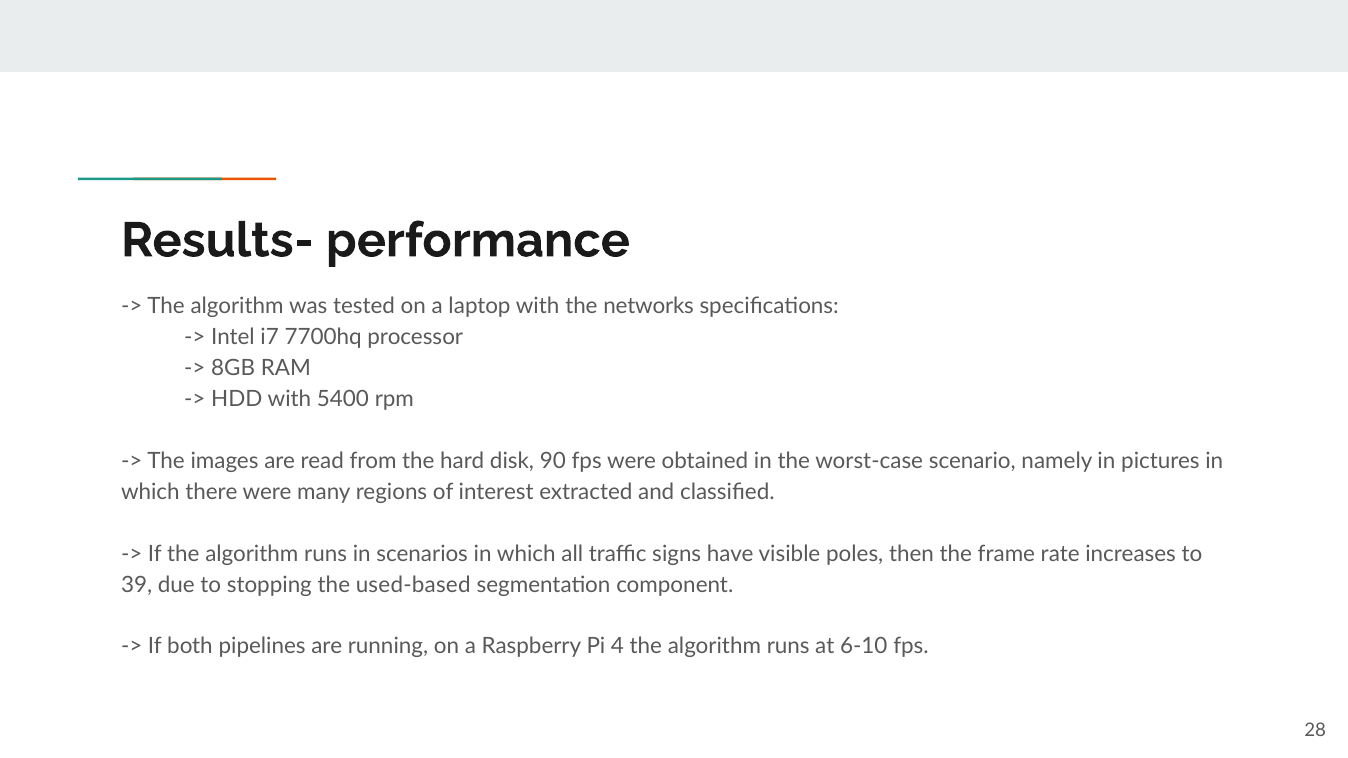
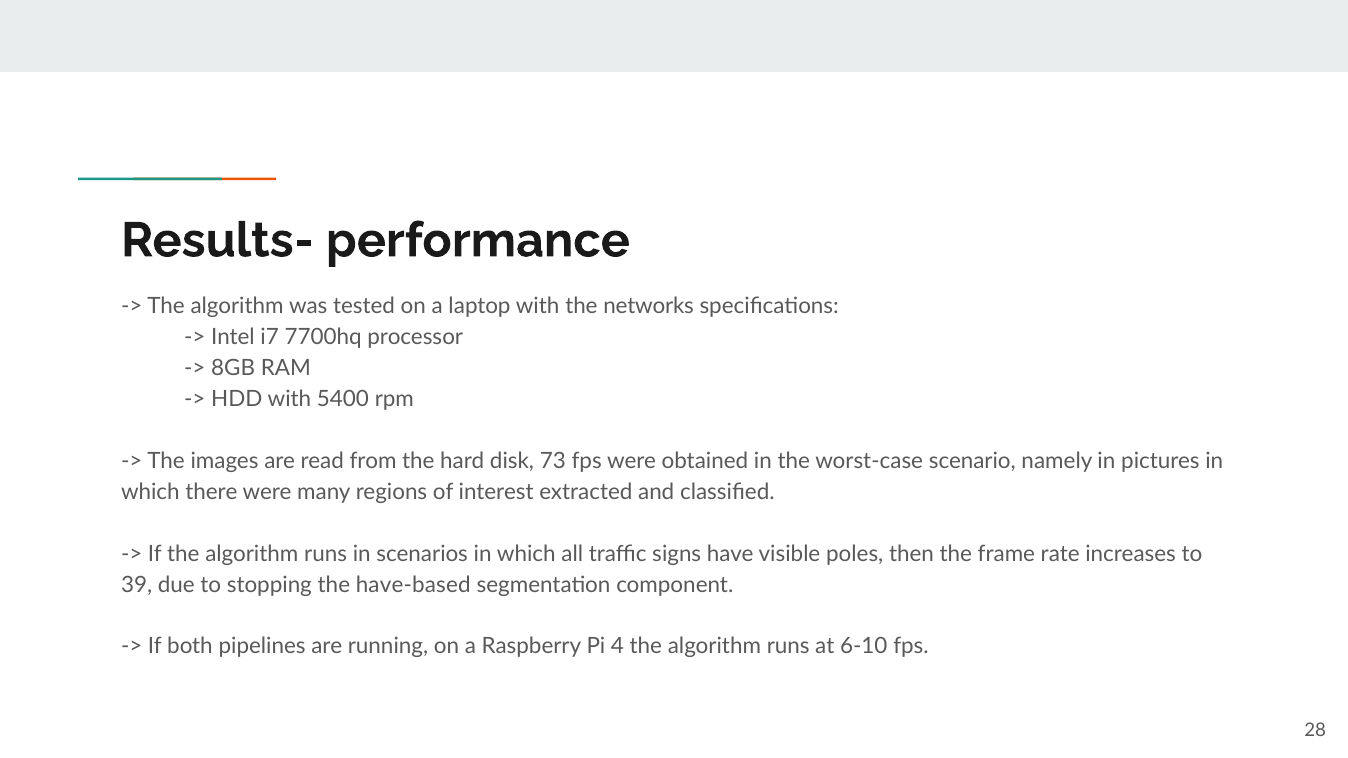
90: 90 -> 73
used-based: used-based -> have-based
